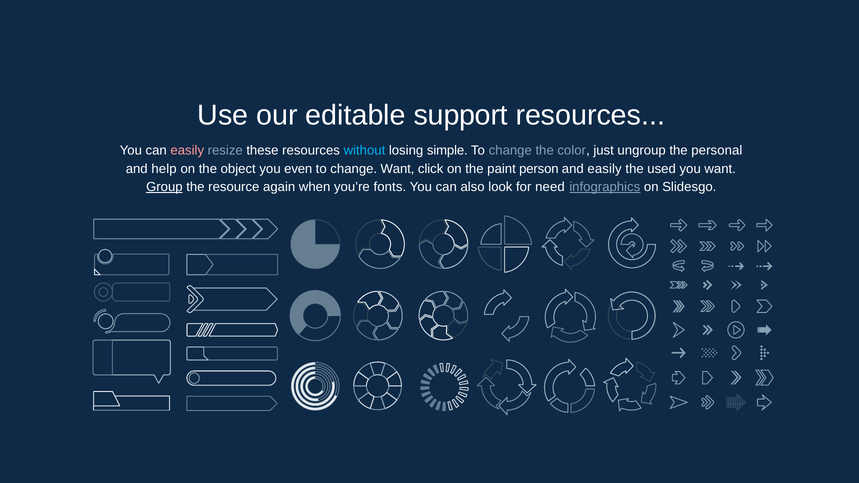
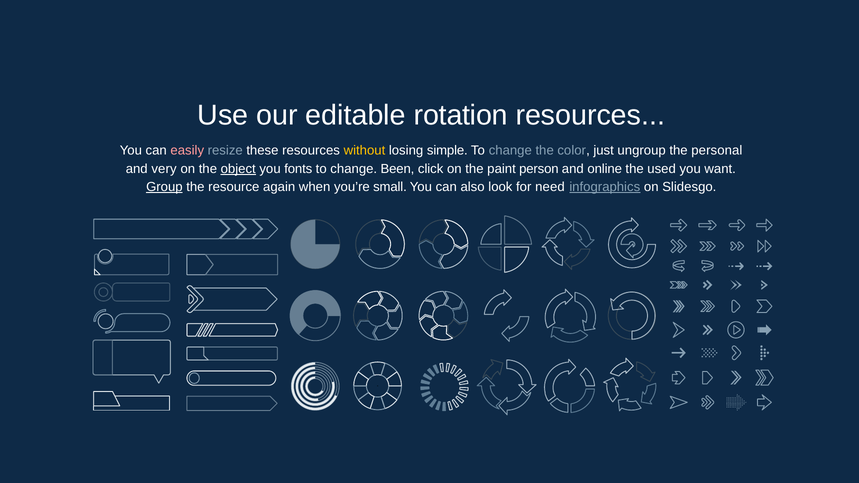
support: support -> rotation
without colour: light blue -> yellow
help: help -> very
object underline: none -> present
even: even -> fonts
change Want: Want -> Been
and easily: easily -> online
fonts: fonts -> small
